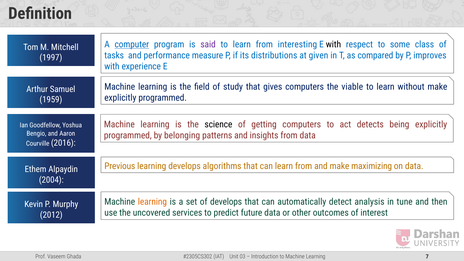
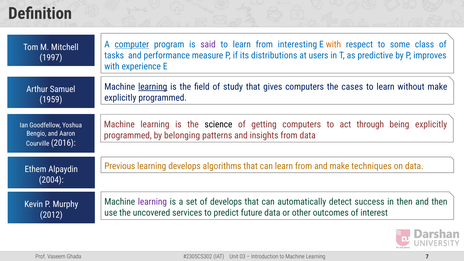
with at (333, 44) colour: black -> orange
given: given -> users
compared: compared -> predictive
learning at (153, 87) underline: none -> present
viable: viable -> cases
detects: detects -> through
maximizing: maximizing -> techniques
learning at (152, 202) colour: orange -> purple
analysis: analysis -> success
in tune: tune -> then
